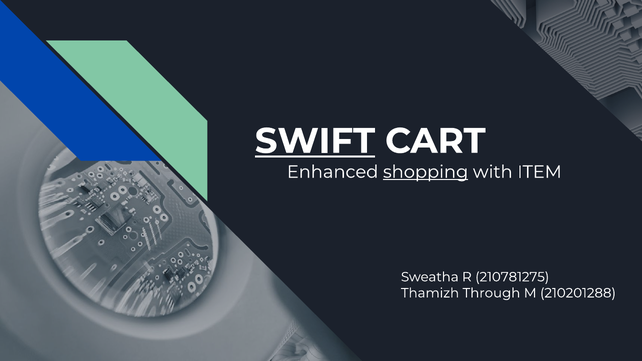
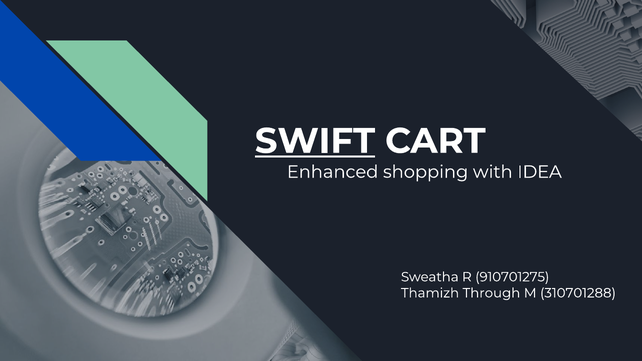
shopping underline: present -> none
ITEM: ITEM -> IDEA
210781275: 210781275 -> 910701275
210201288: 210201288 -> 310701288
